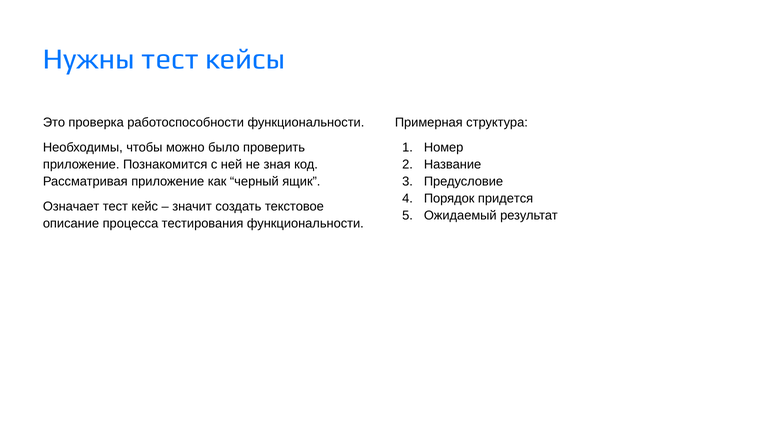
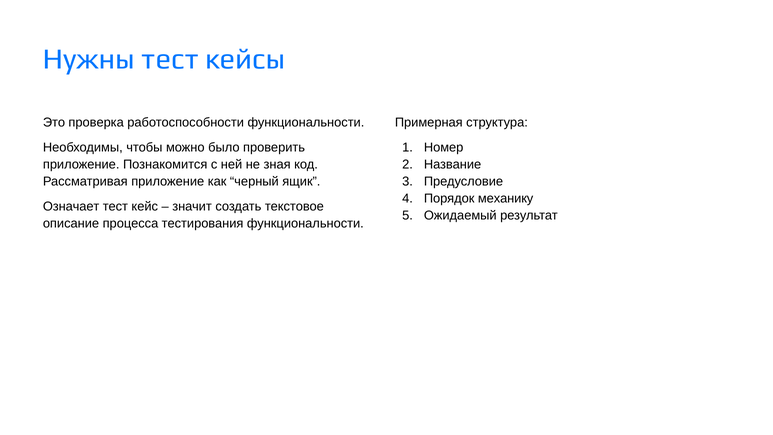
придется: придется -> механику
